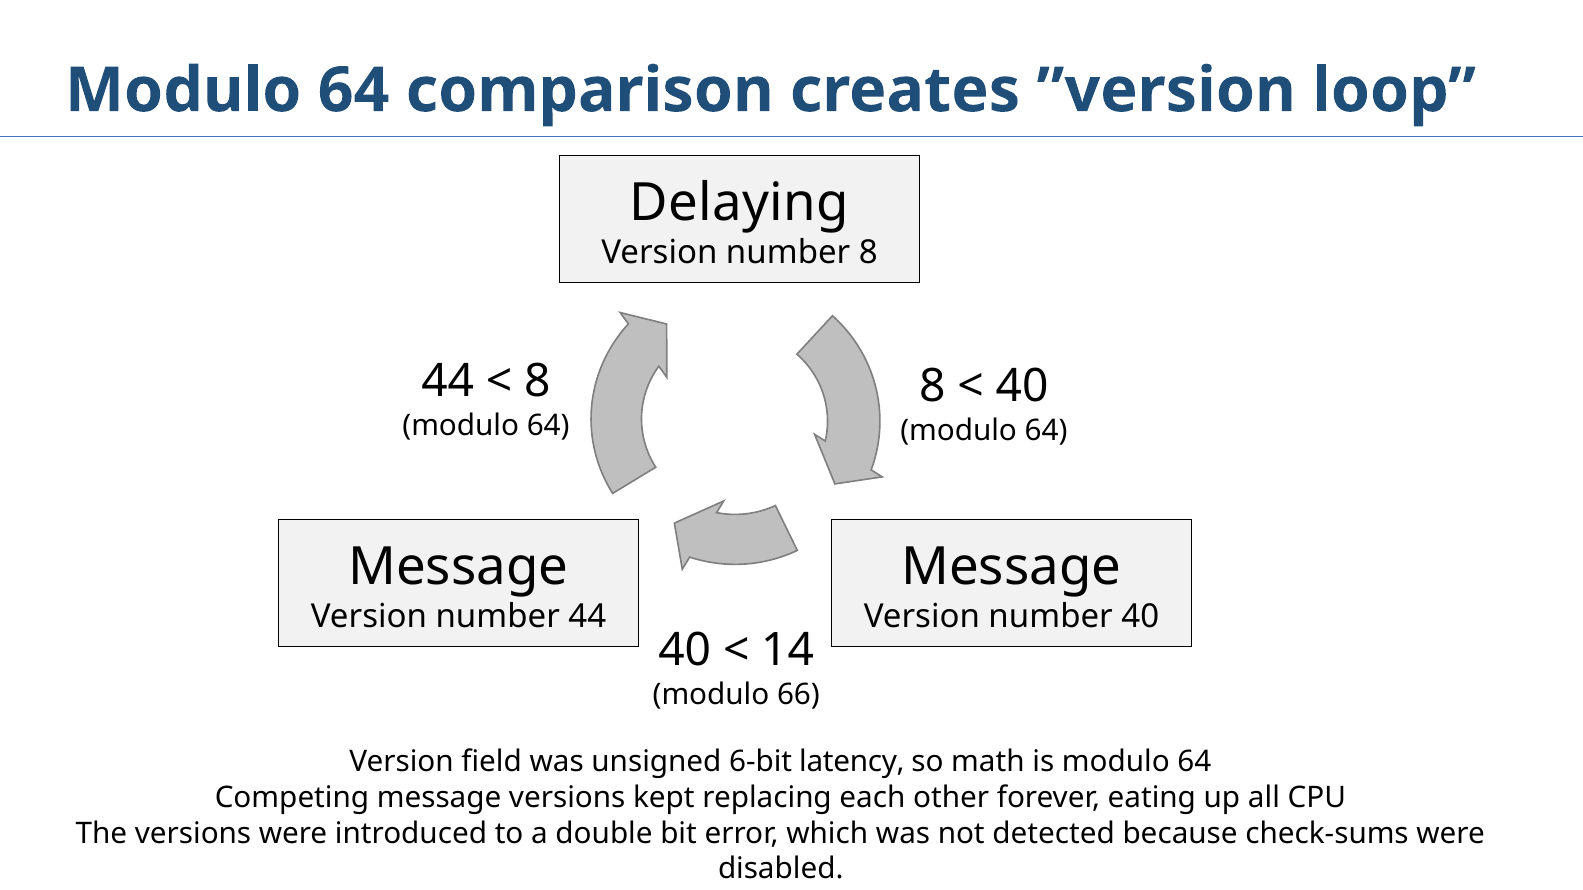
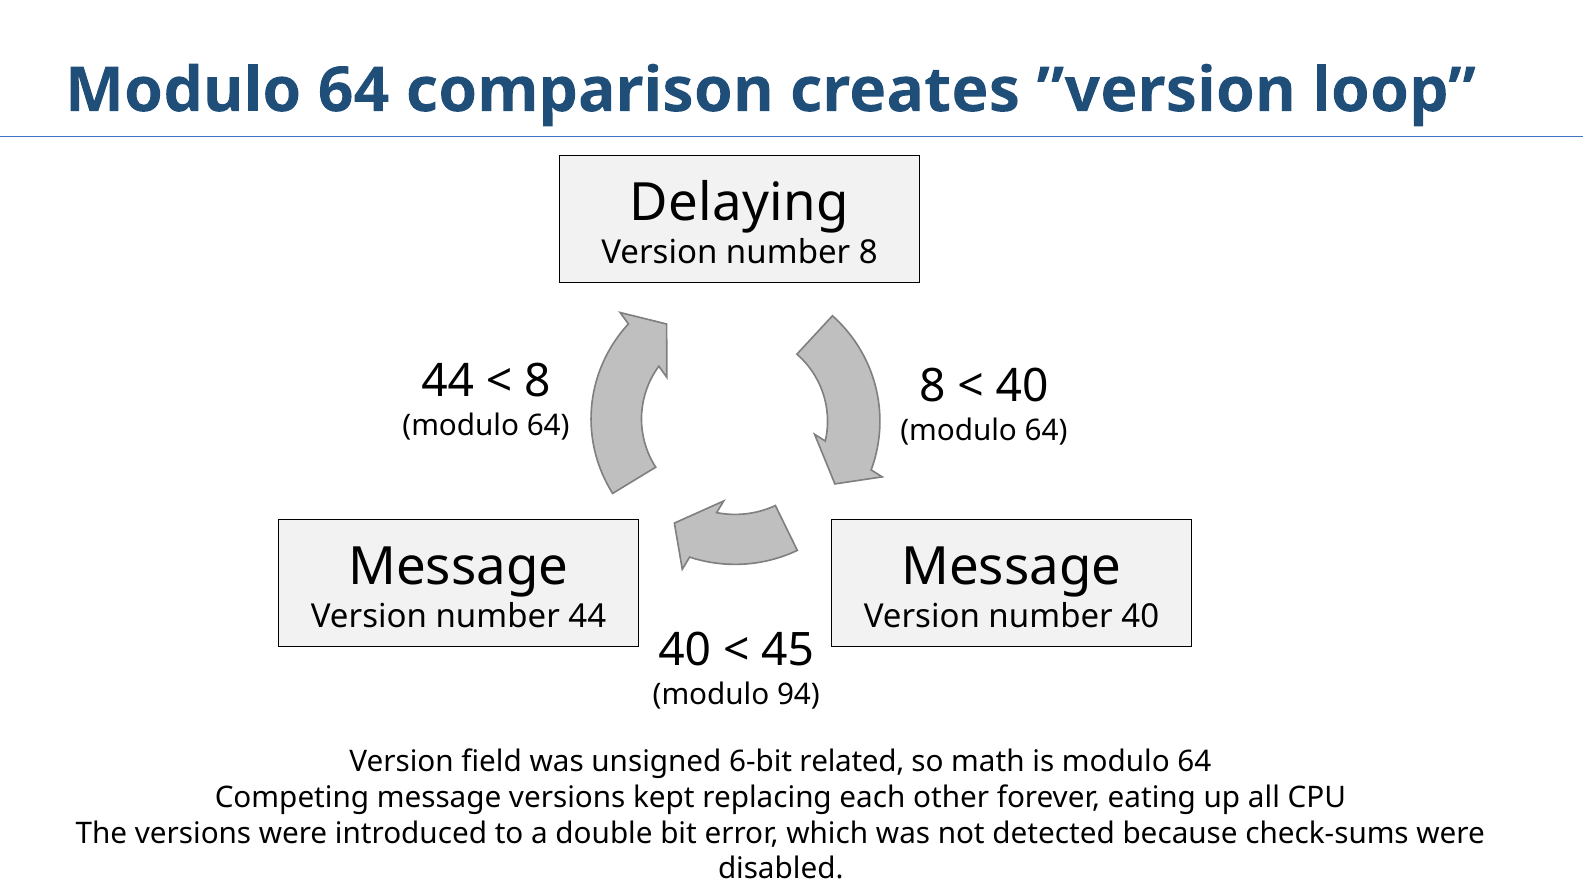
14: 14 -> 45
66: 66 -> 94
latency: latency -> related
